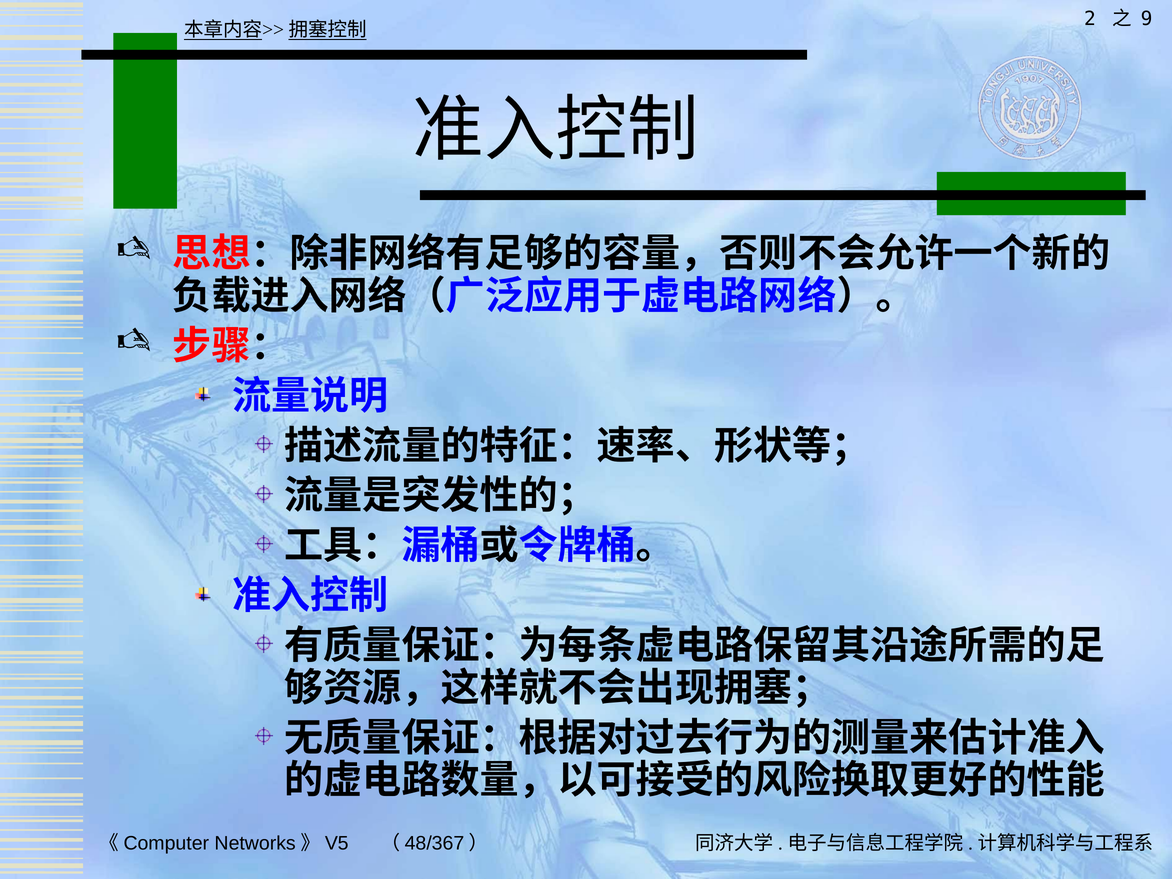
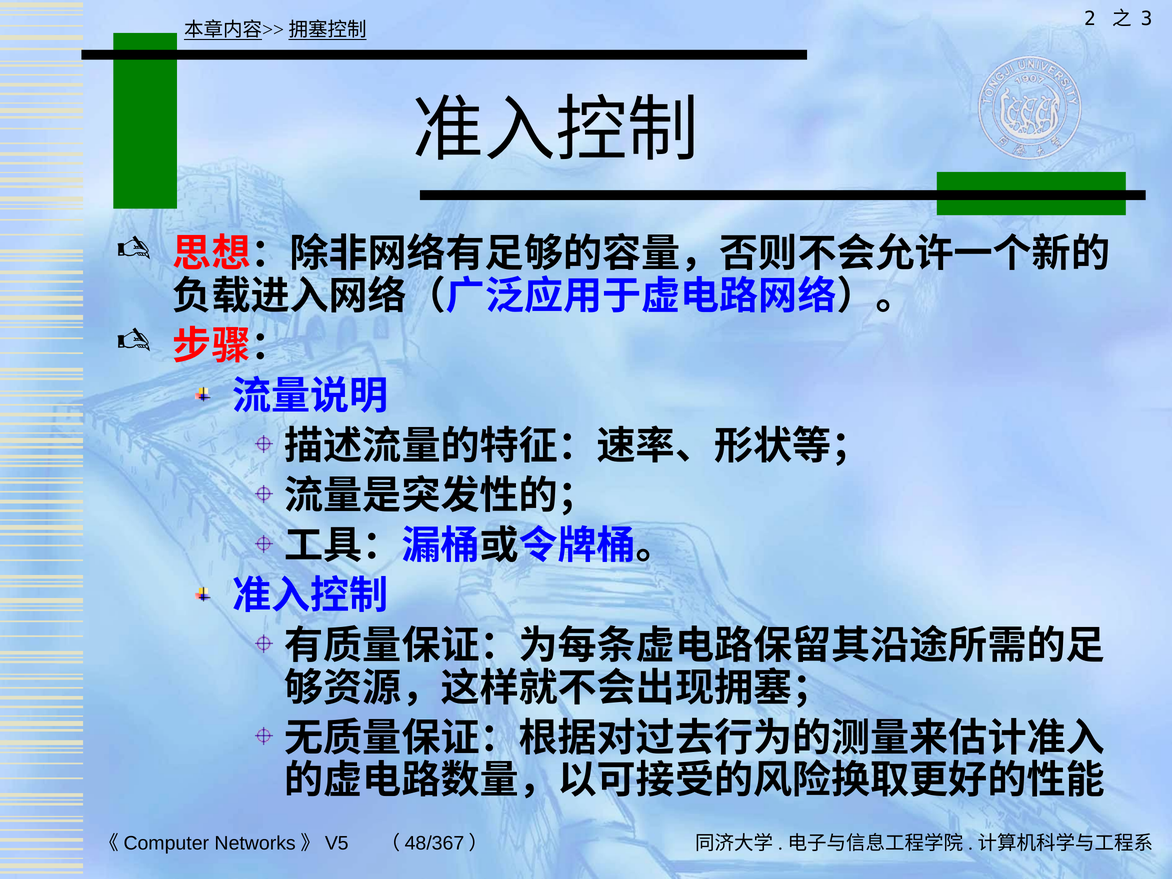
9: 9 -> 3
